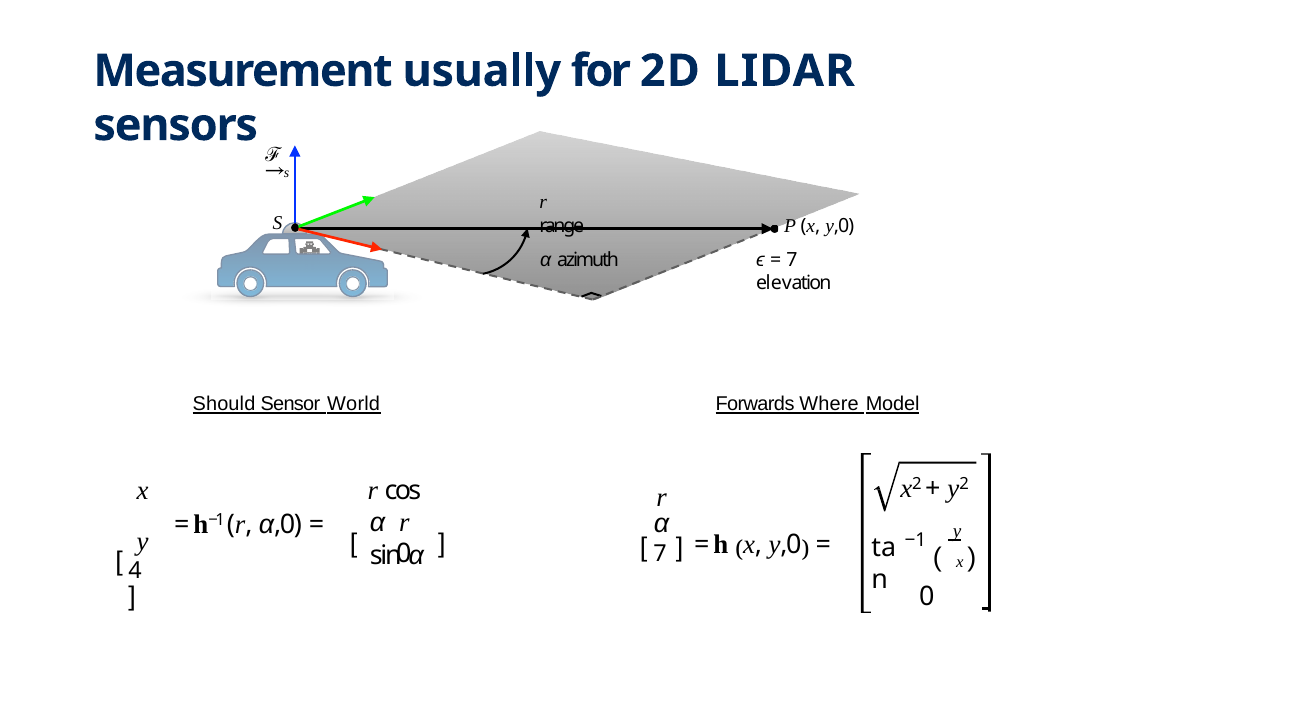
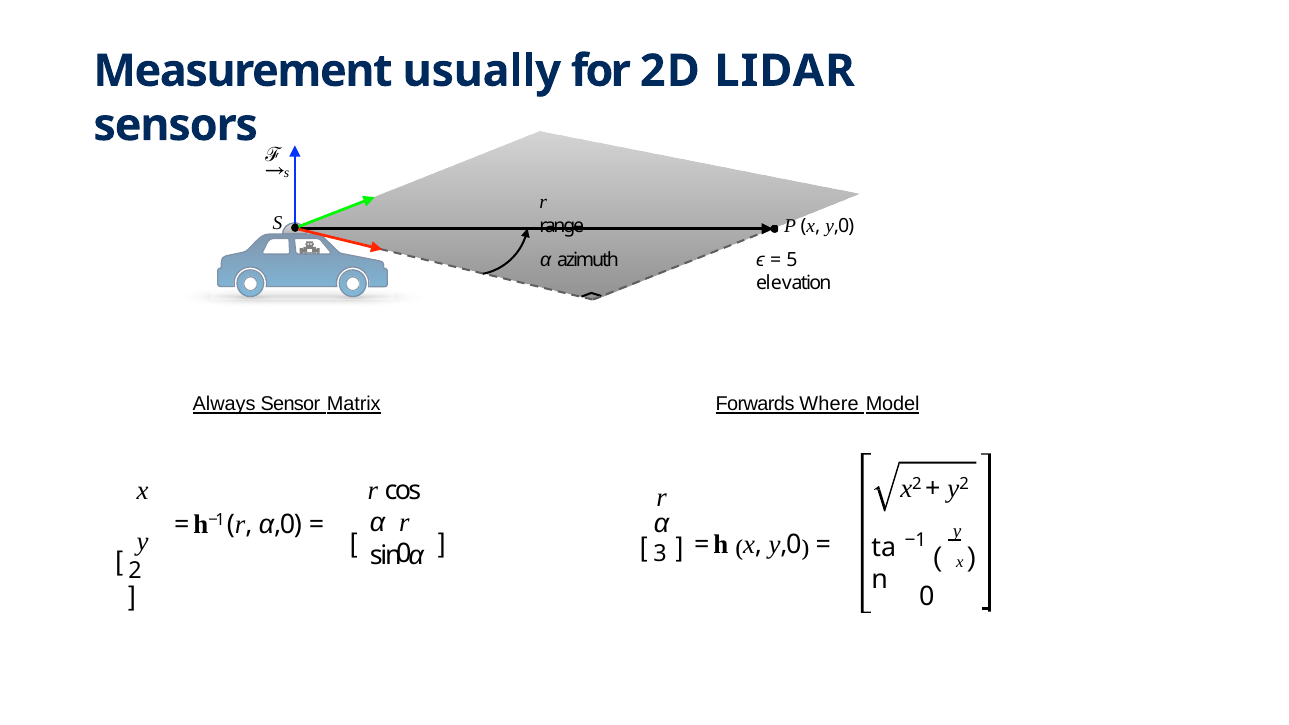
7 at (792, 260): 7 -> 5
Should: Should -> Always
World: World -> Matrix
7 at (660, 554): 7 -> 3
4 at (135, 571): 4 -> 2
